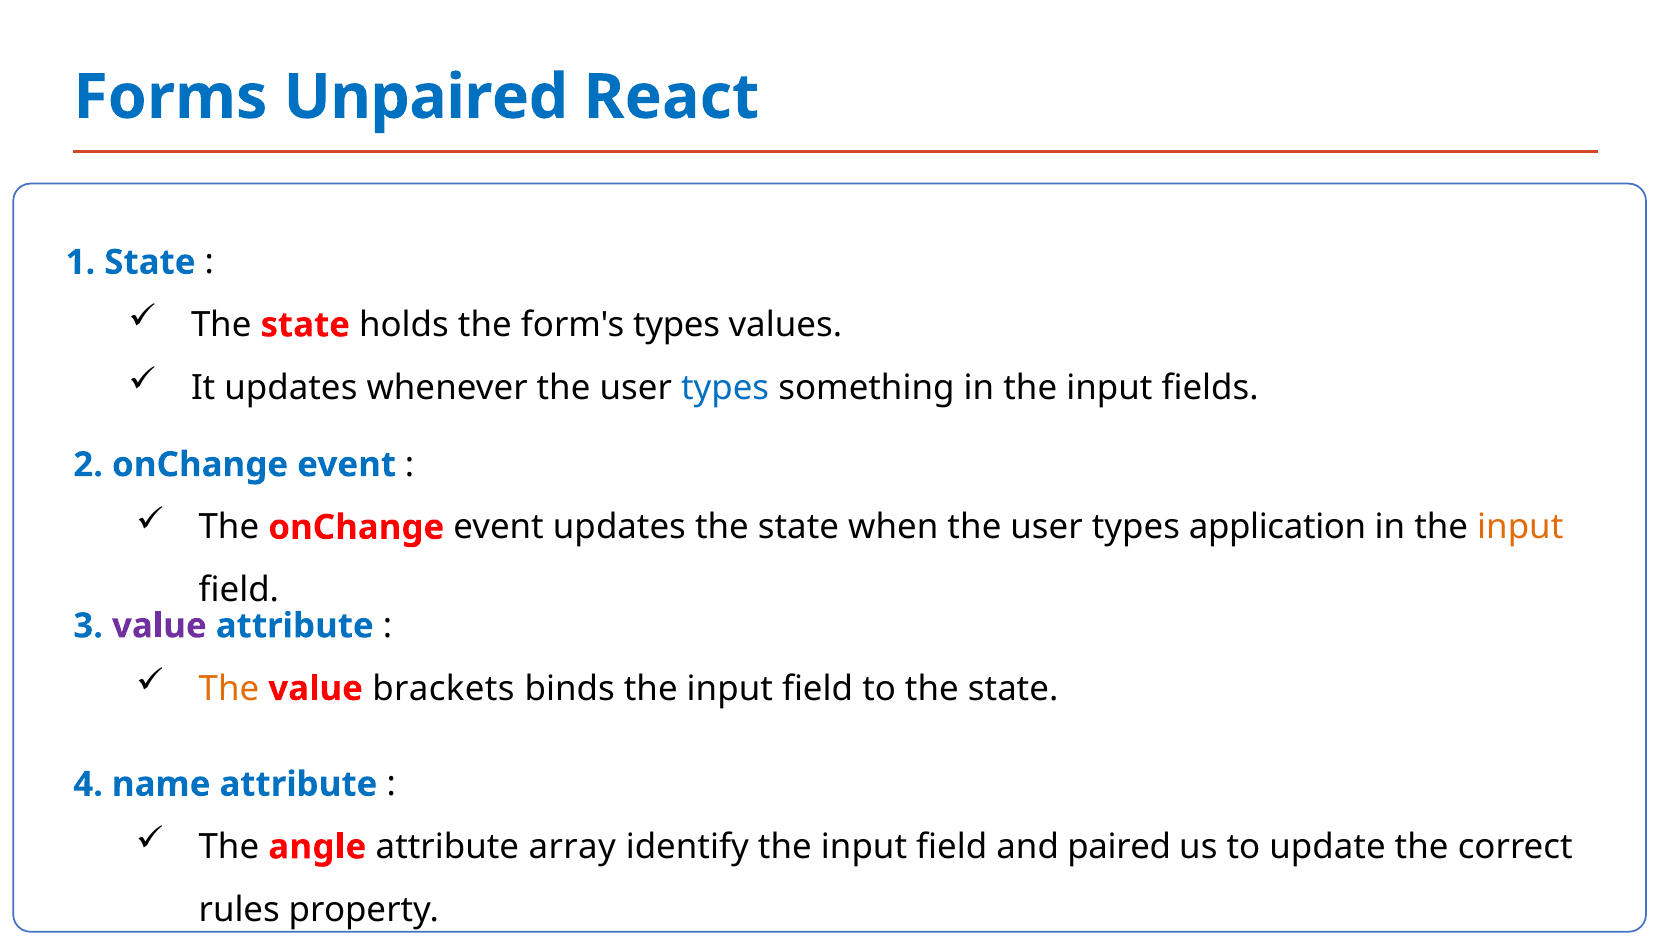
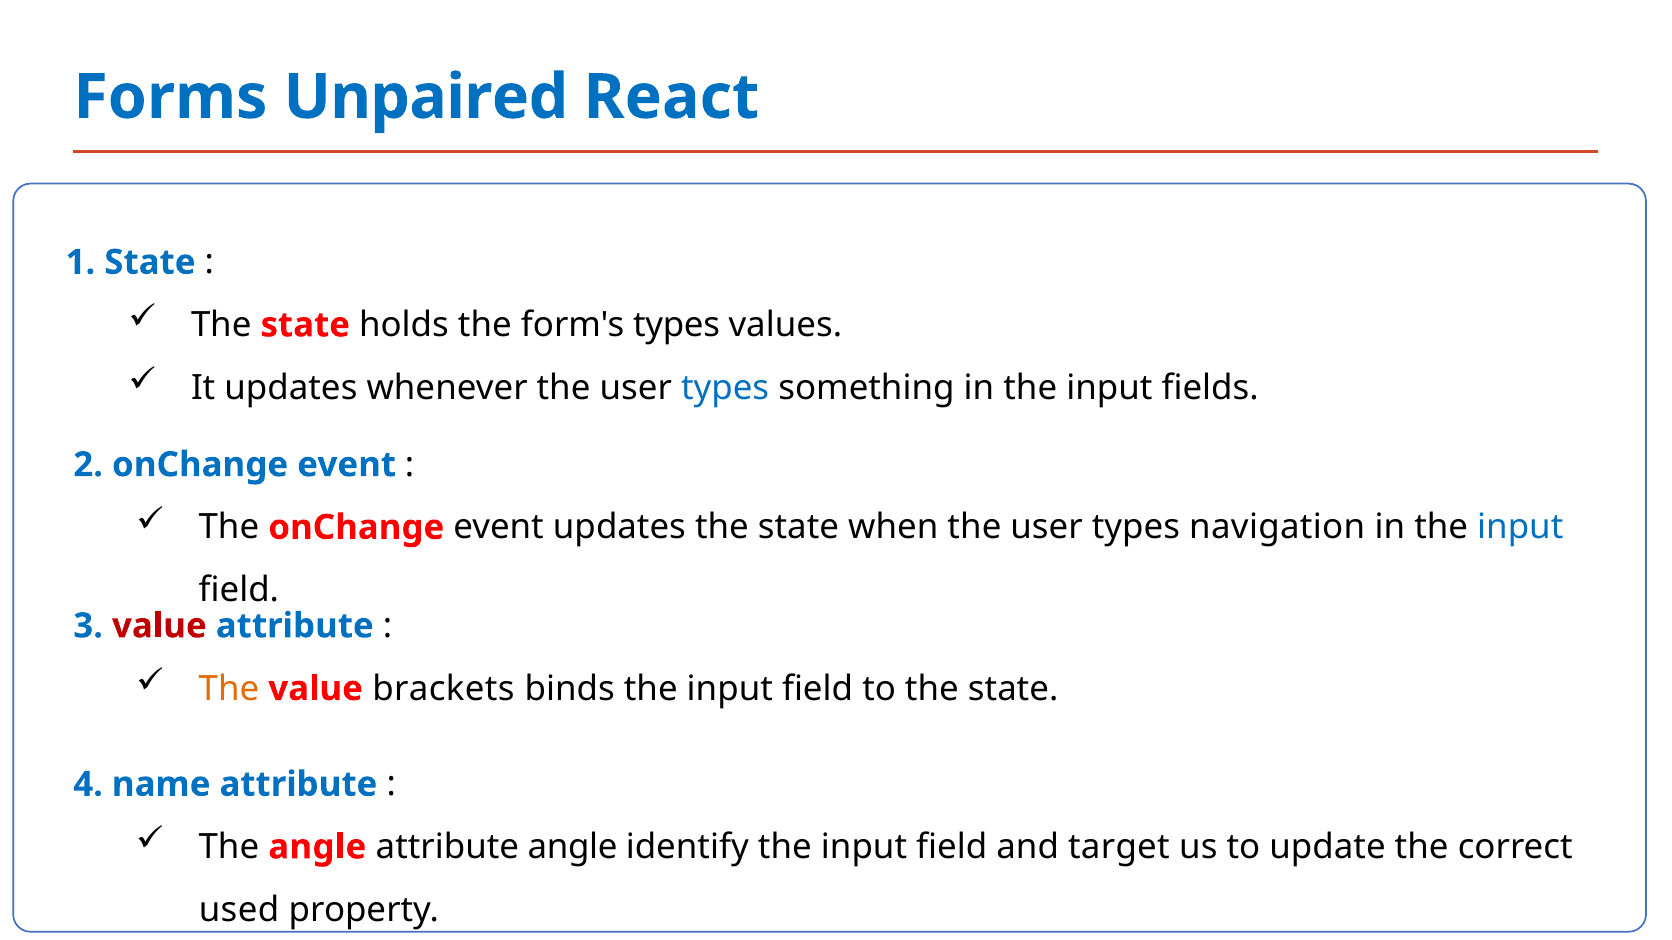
application: application -> navigation
input at (1520, 528) colour: orange -> blue
value at (159, 626) colour: purple -> red
attribute array: array -> angle
paired: paired -> target
rules: rules -> used
